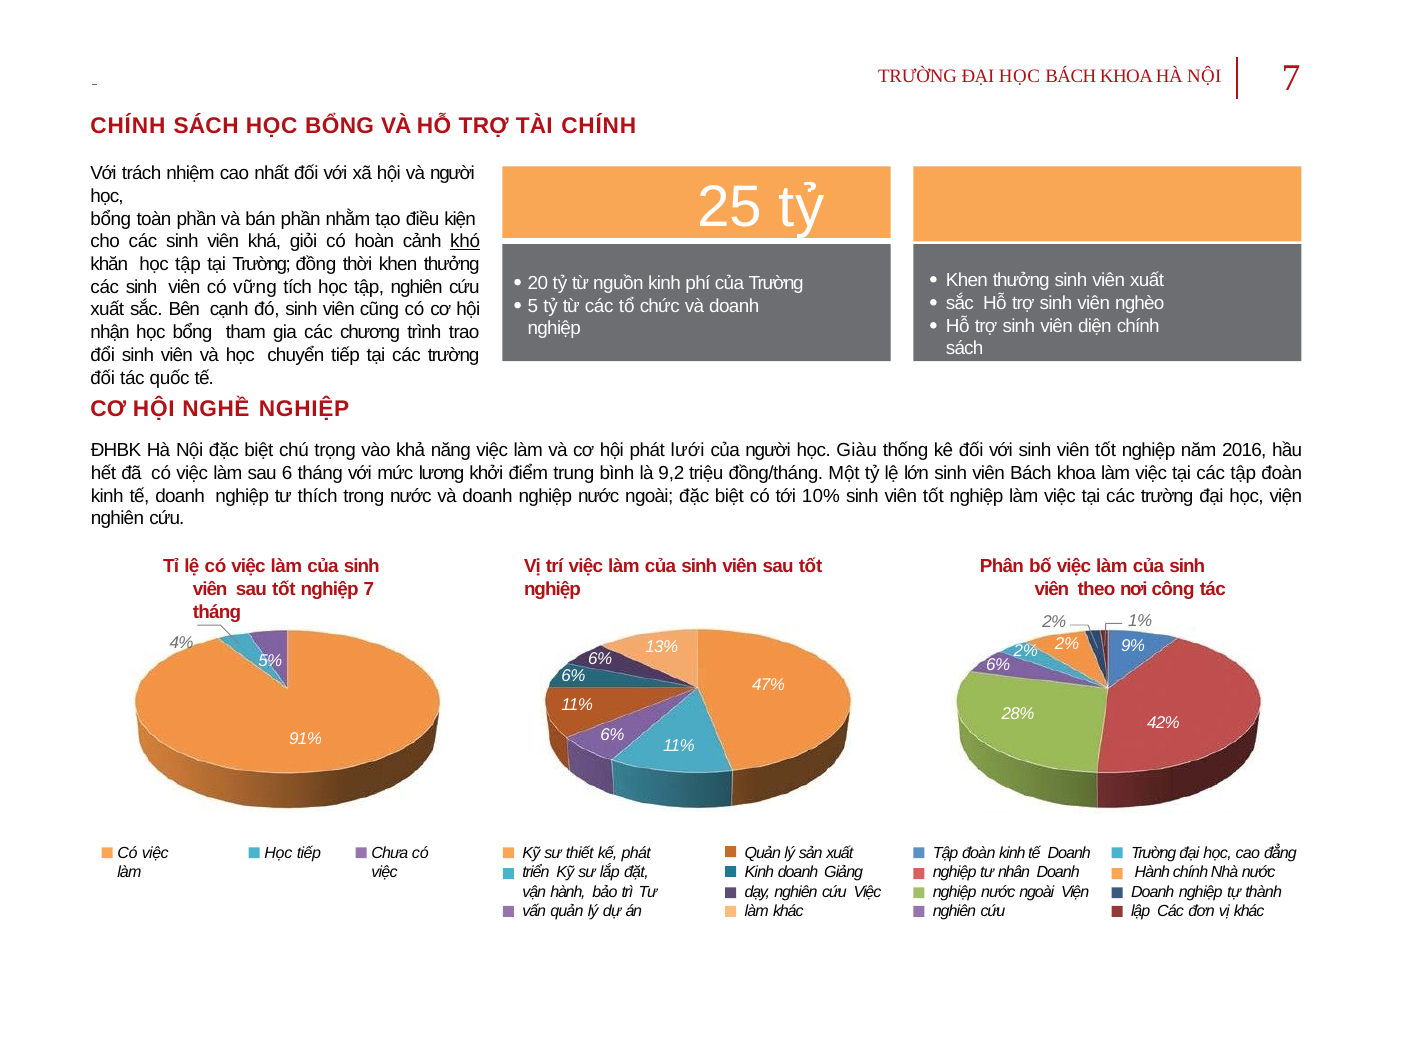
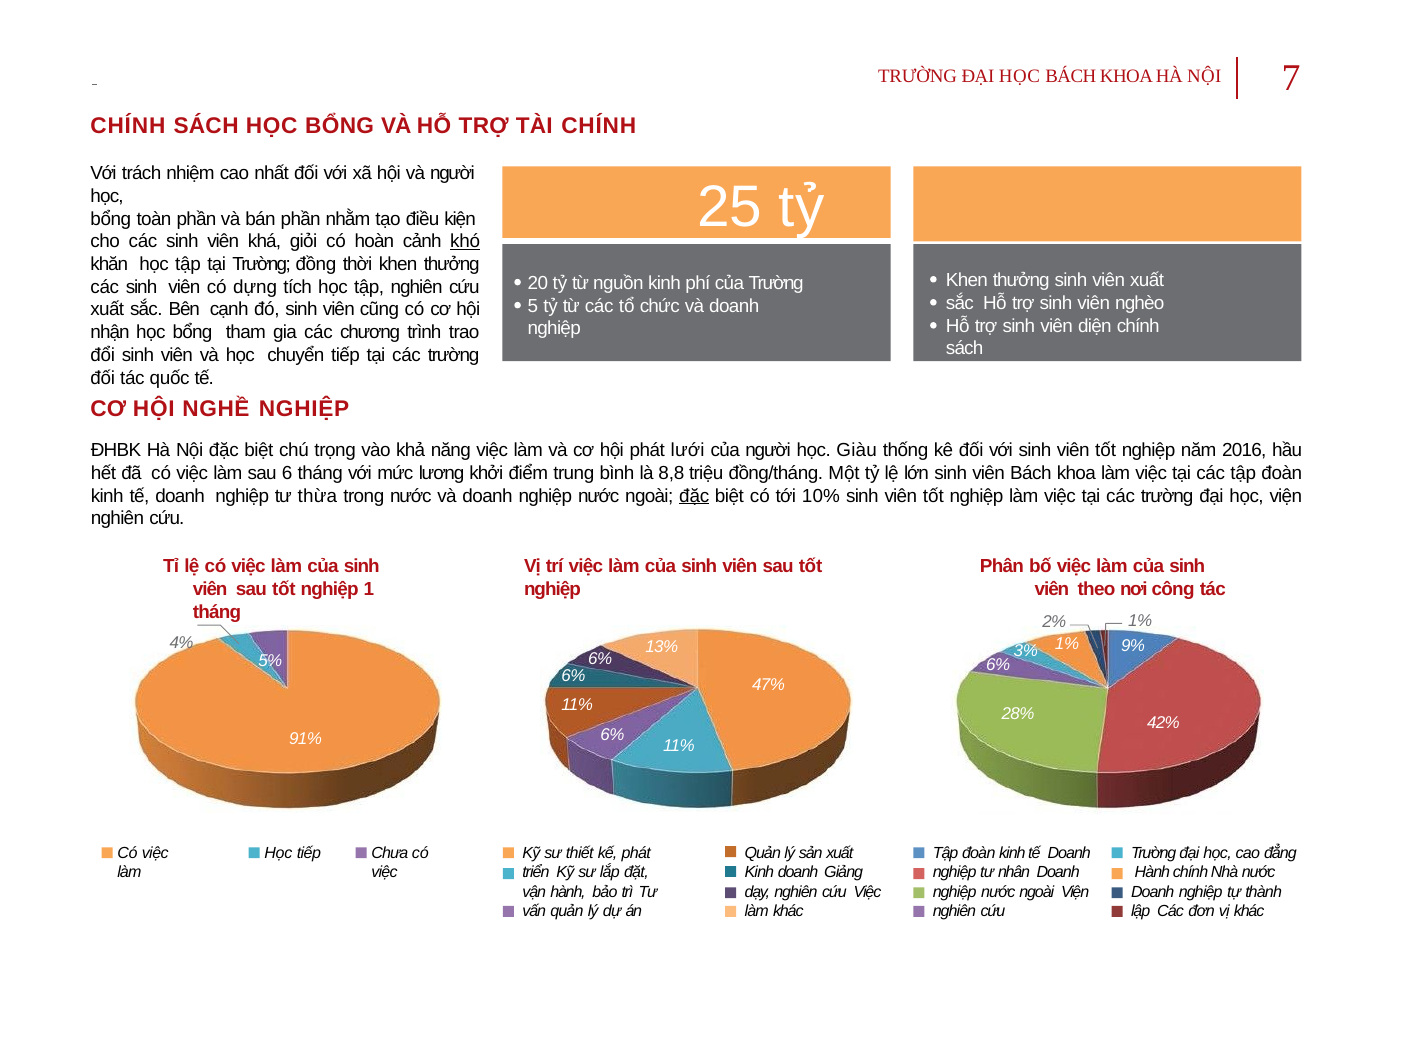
vững: vững -> dựng
9,2: 9,2 -> 8,8
thích: thích -> thừa
đặc at (694, 496) underline: none -> present
nghiệp 7: 7 -> 1
2% at (1067, 644): 2% -> 1%
2% at (1026, 651): 2% -> 3%
